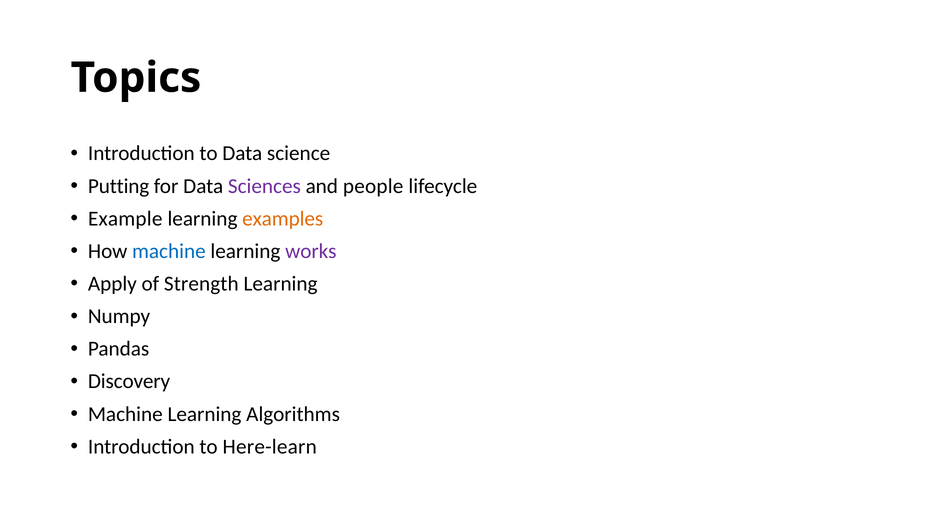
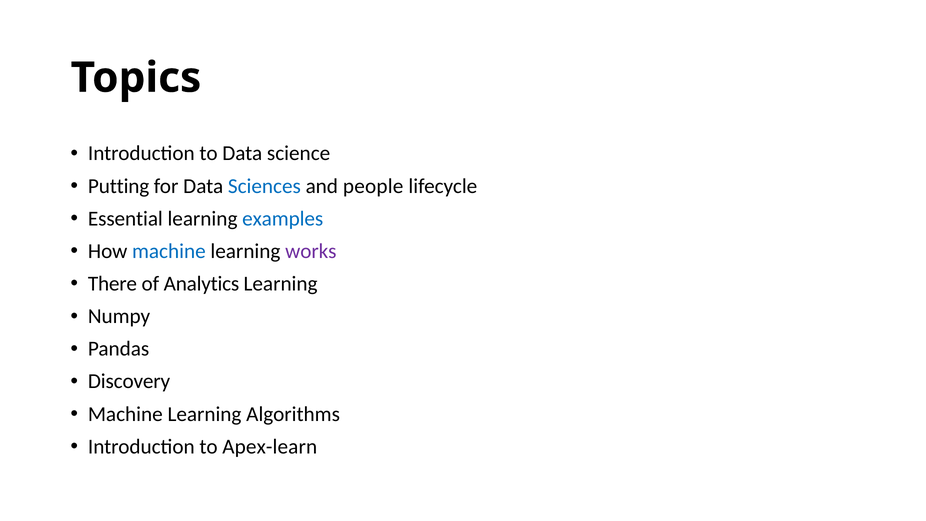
Sciences colour: purple -> blue
Example: Example -> Essential
examples colour: orange -> blue
Apply: Apply -> There
Strength: Strength -> Analytics
Here-learn: Here-learn -> Apex-learn
